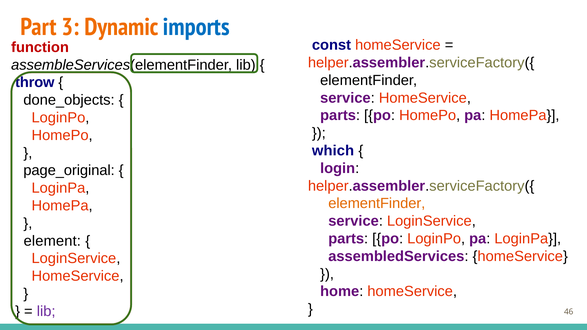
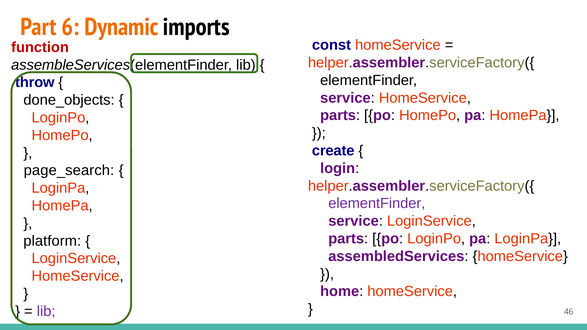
3: 3 -> 6
imports colour: blue -> black
which: which -> create
page_original: page_original -> page_search
elementFinder at (377, 204) colour: orange -> purple
element: element -> platform
